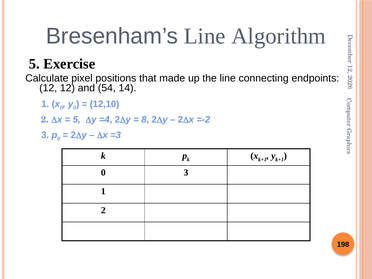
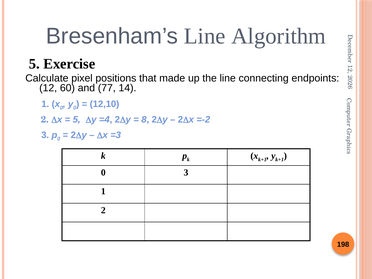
12 12: 12 -> 60
54: 54 -> 77
